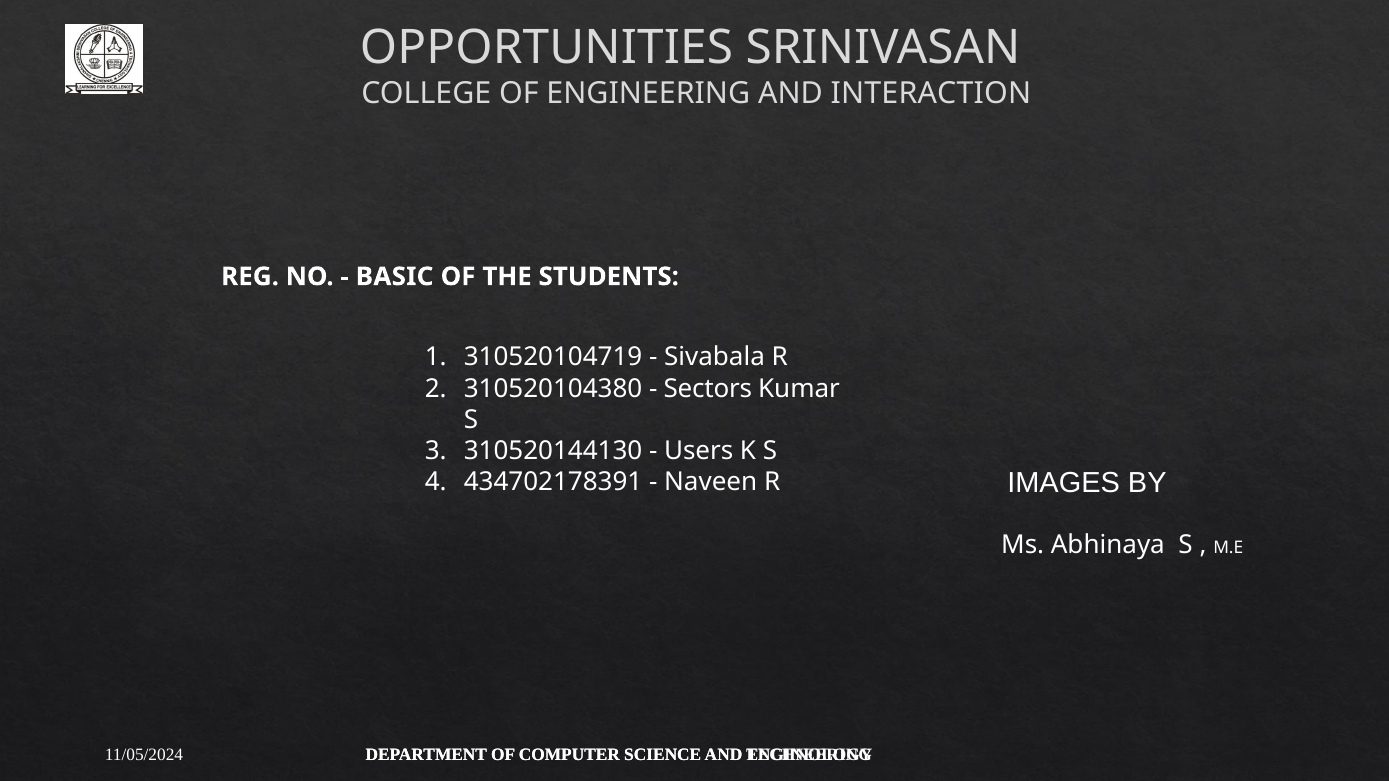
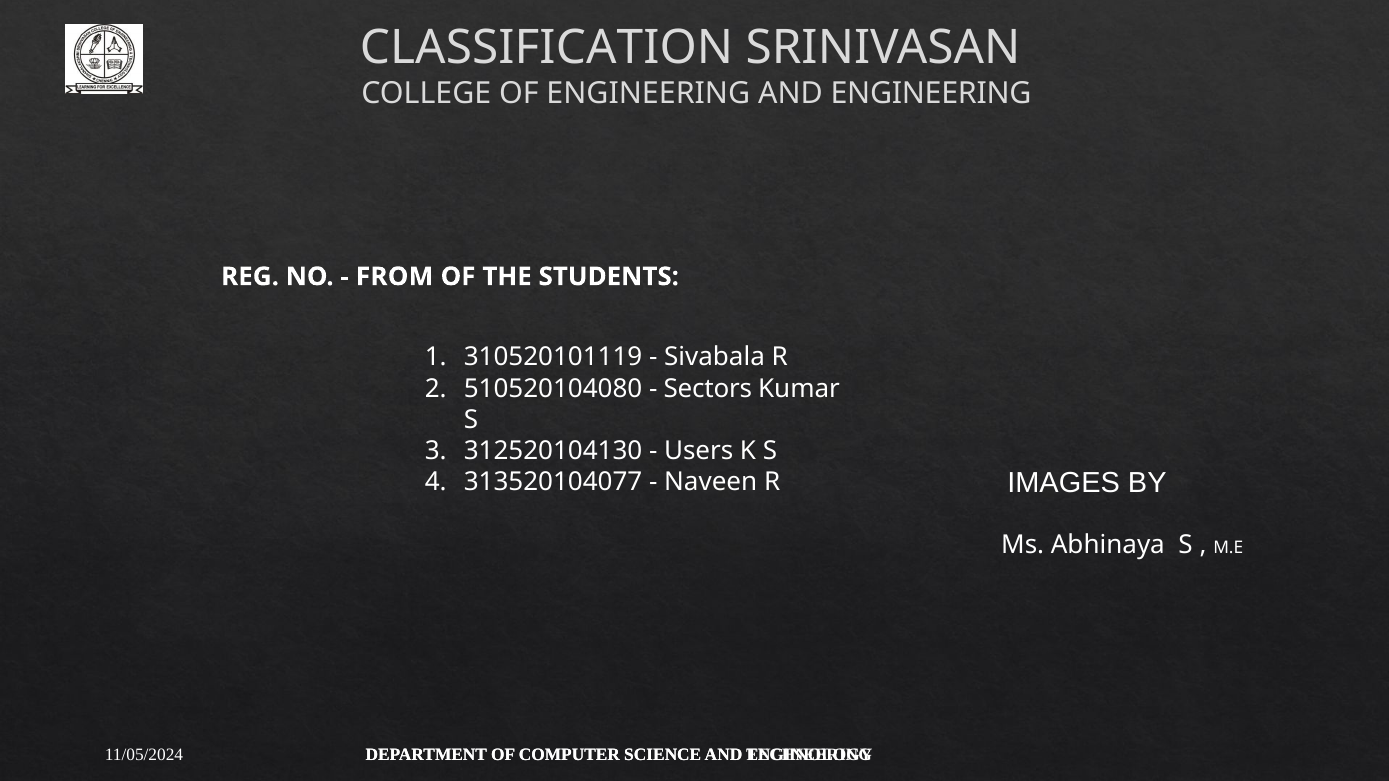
OPPORTUNITIES: OPPORTUNITIES -> CLASSIFICATION
ENGINEERING AND INTERACTION: INTERACTION -> ENGINEERING
BASIC: BASIC -> FROM
310520104719: 310520104719 -> 310520101119
310520104380: 310520104380 -> 510520104080
310520144130: 310520144130 -> 312520104130
434702178391: 434702178391 -> 313520104077
